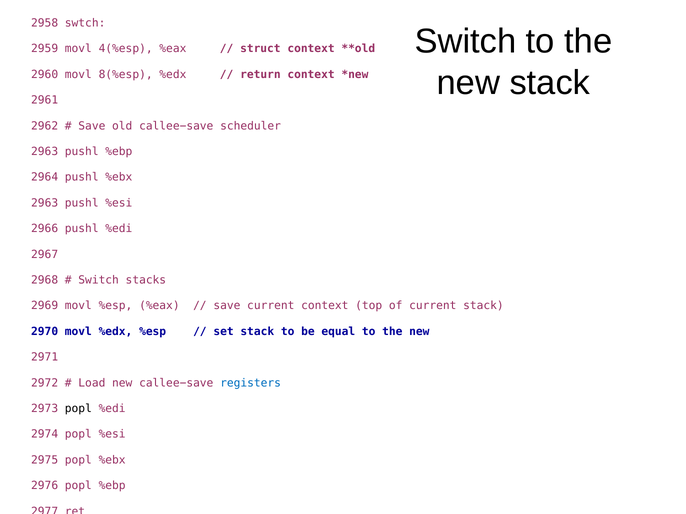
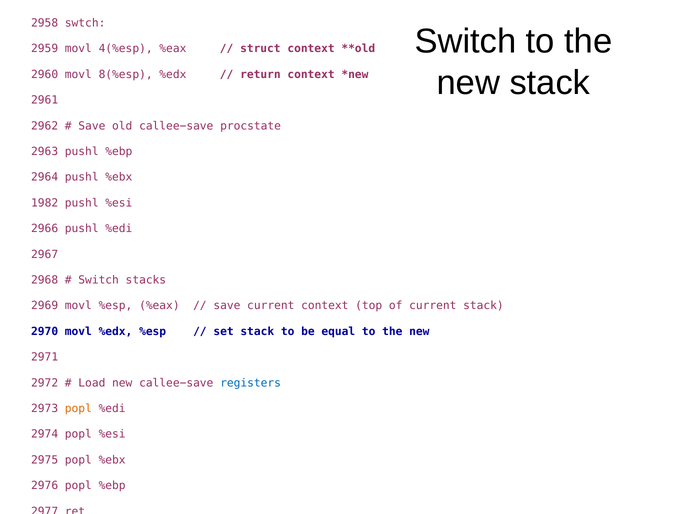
scheduler: scheduler -> procstate
2963 at (45, 203): 2963 -> 1982
popl at (78, 409) colour: black -> orange
